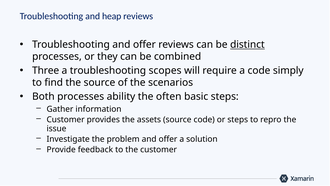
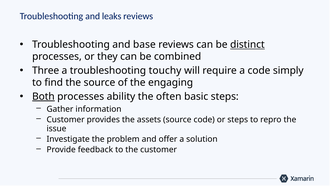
heap: heap -> leaks
Troubleshooting and offer: offer -> base
scopes: scopes -> touchy
scenarios: scenarios -> engaging
Both underline: none -> present
